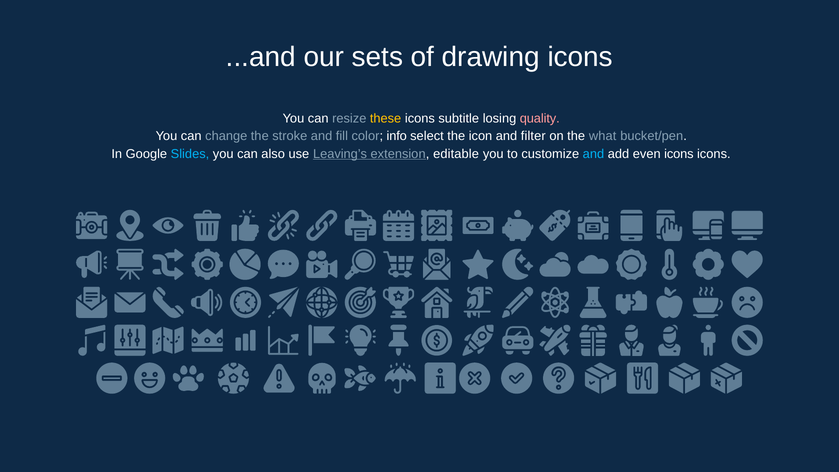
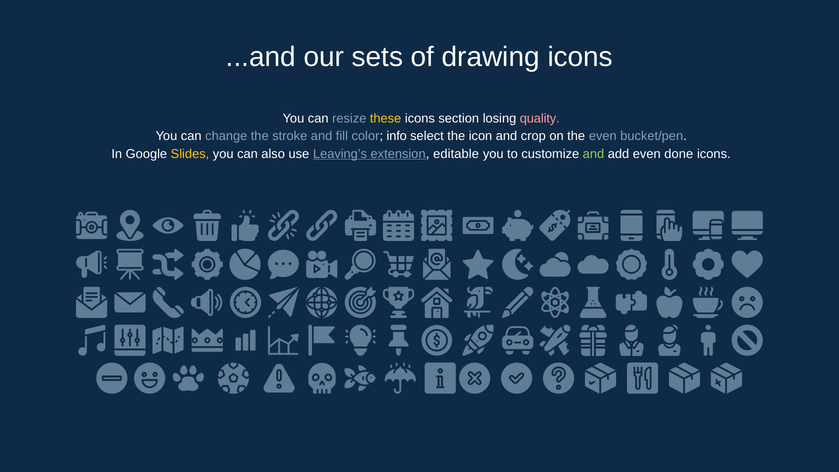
subtitle: subtitle -> section
filter: filter -> crop
the what: what -> even
Slides colour: light blue -> yellow
and at (593, 154) colour: light blue -> light green
even icons: icons -> done
